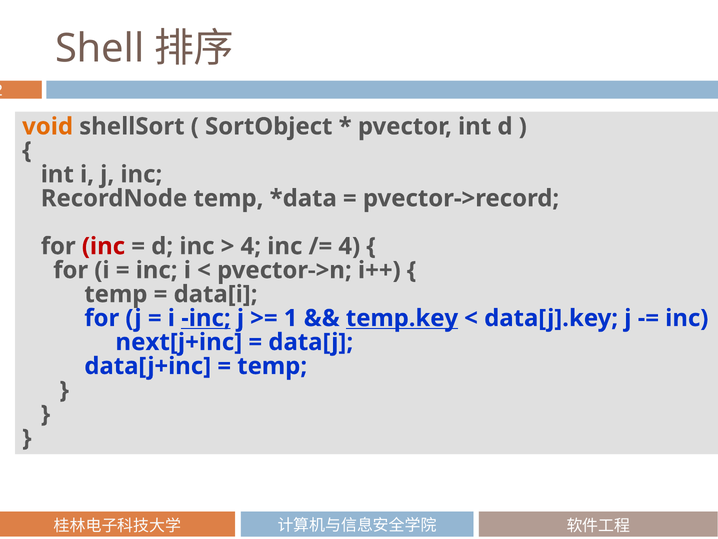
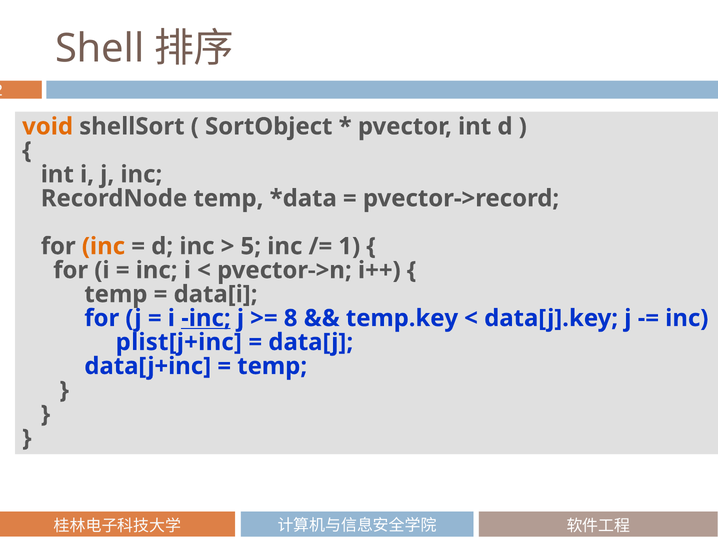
inc at (103, 246) colour: red -> orange
4 at (251, 246): 4 -> 5
4 at (349, 246): 4 -> 1
1: 1 -> 8
temp.key underline: present -> none
next[j+inc: next[j+inc -> plist[j+inc
